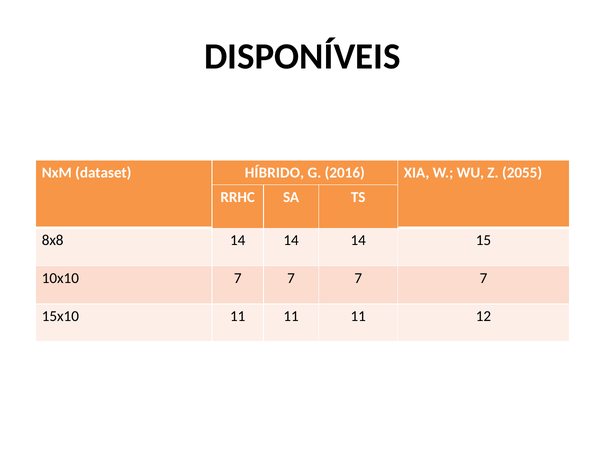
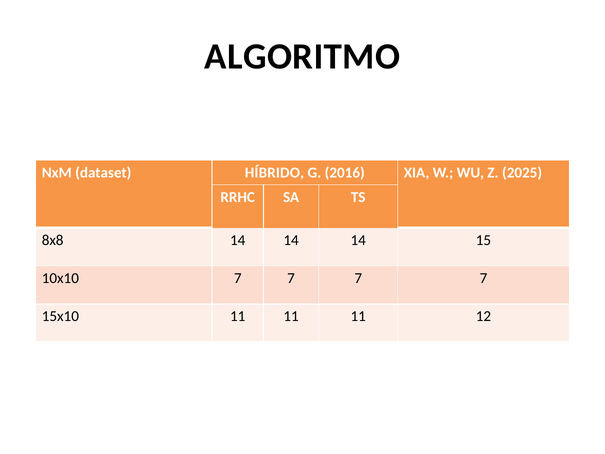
DISPONÍVEIS: DISPONÍVEIS -> ALGORITMO
2055: 2055 -> 2025
